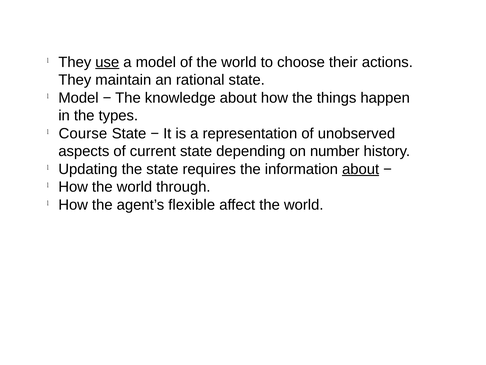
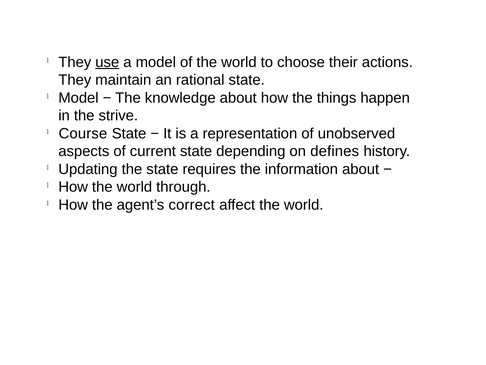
types: types -> strive
number: number -> defines
about at (361, 169) underline: present -> none
flexible: flexible -> correct
